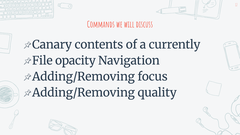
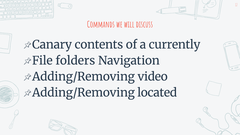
opacity: opacity -> folders
focus: focus -> video
quality: quality -> located
